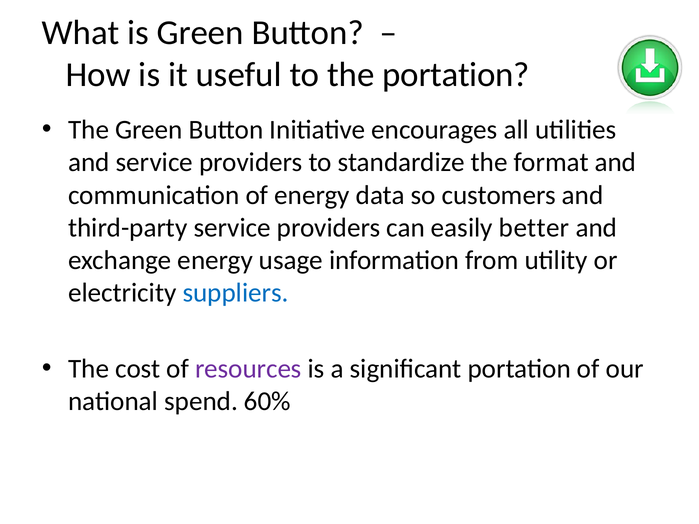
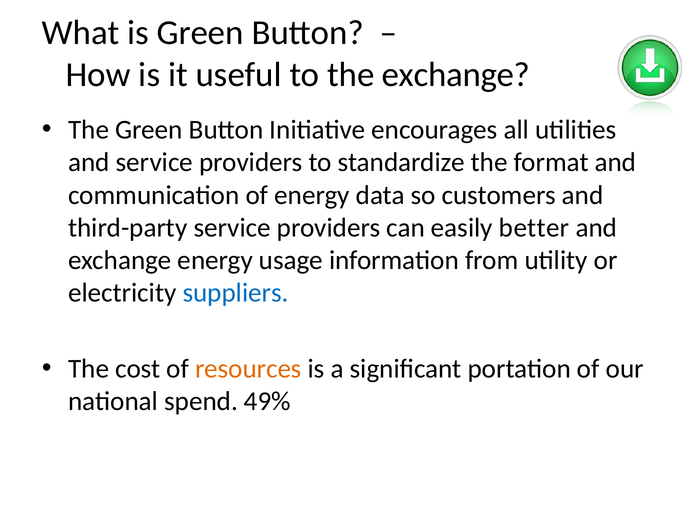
the portation: portation -> exchange
resources colour: purple -> orange
60%: 60% -> 49%
